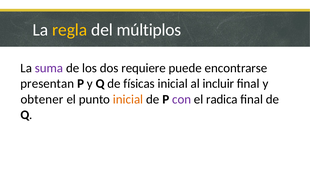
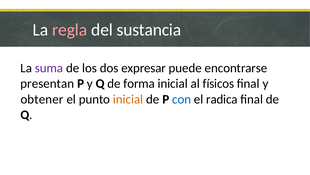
regla colour: yellow -> pink
múltiplos: múltiplos -> sustancia
requiere: requiere -> expresar
físicas: físicas -> forma
incluir: incluir -> físicos
con colour: purple -> blue
